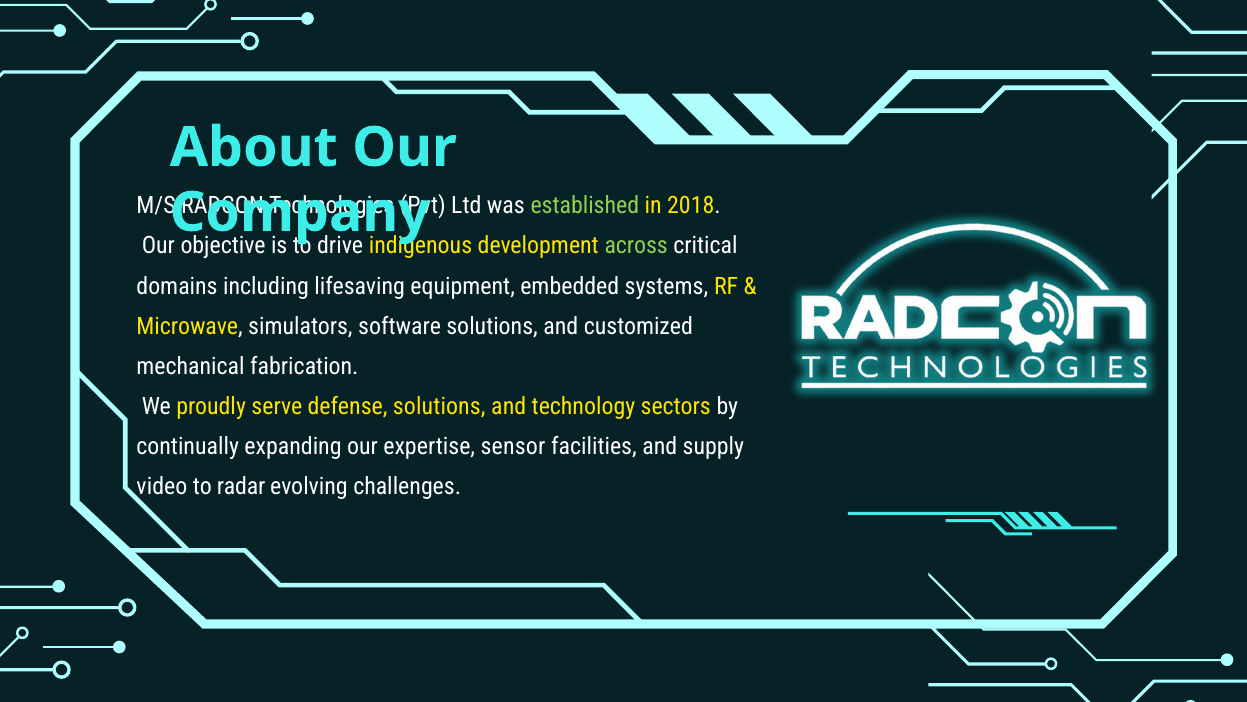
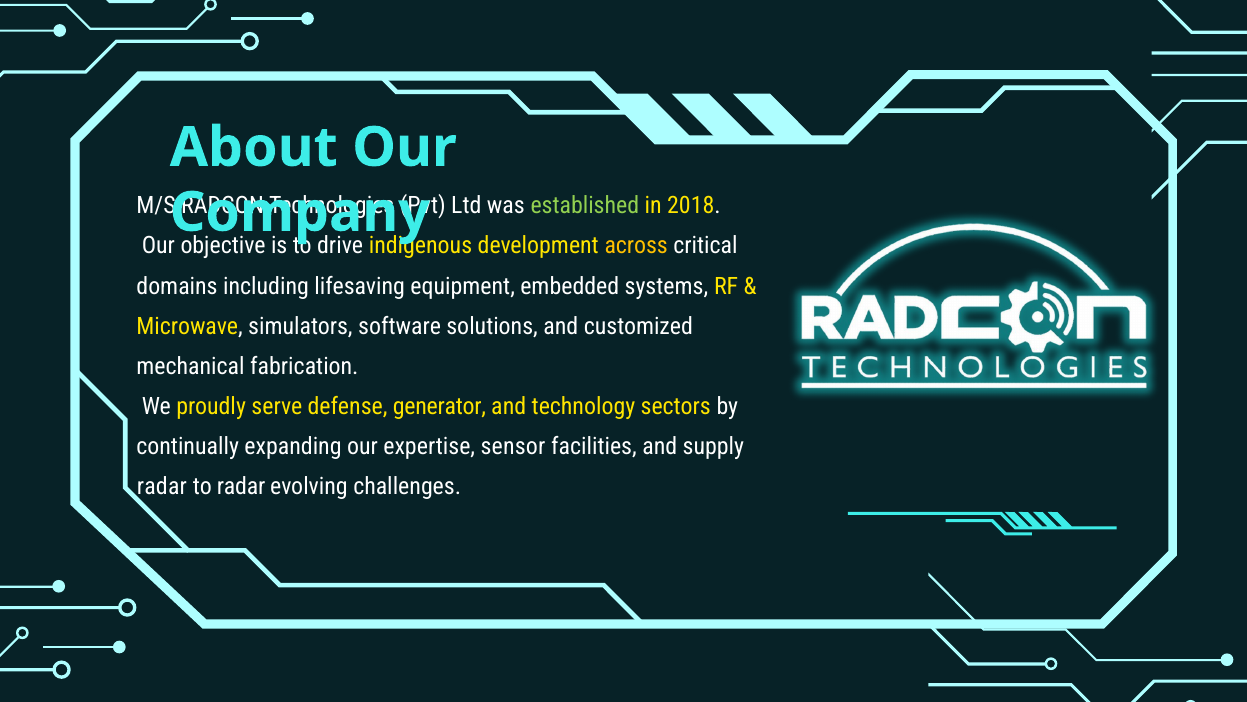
across colour: light green -> yellow
defense solutions: solutions -> generator
video at (162, 487): video -> radar
